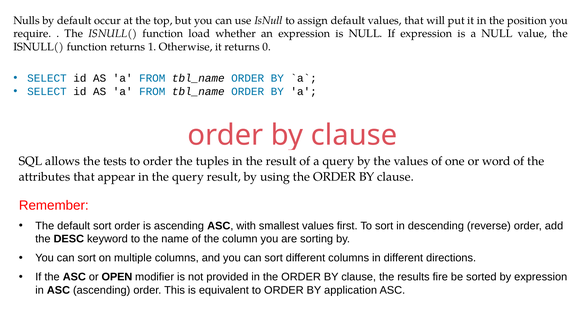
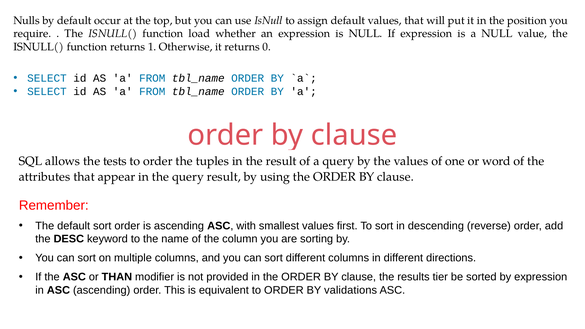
OPEN: OPEN -> THAN
fire: fire -> tier
application: application -> validations
